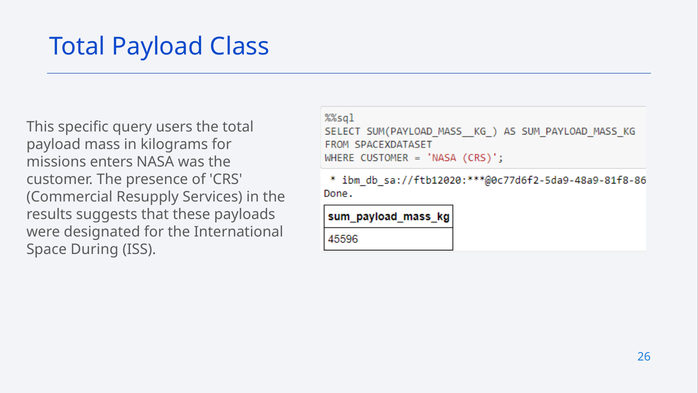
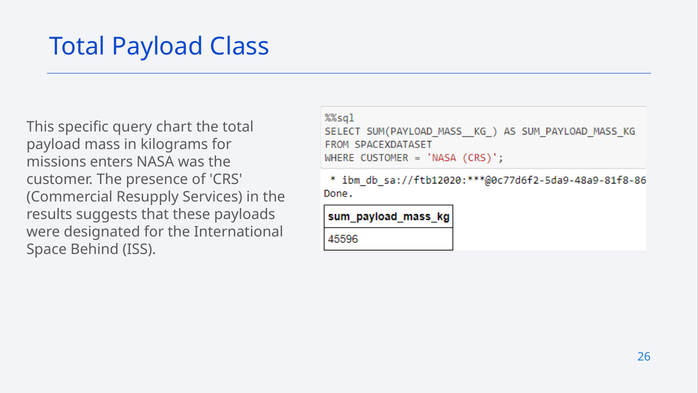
users: users -> chart
During: During -> Behind
